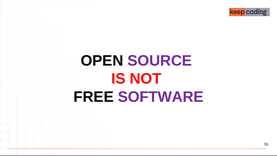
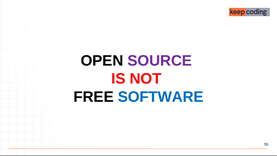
SOFTWARE colour: purple -> blue
